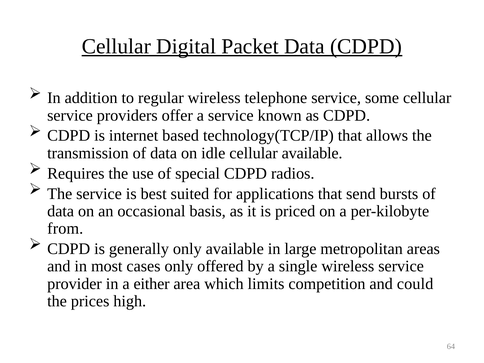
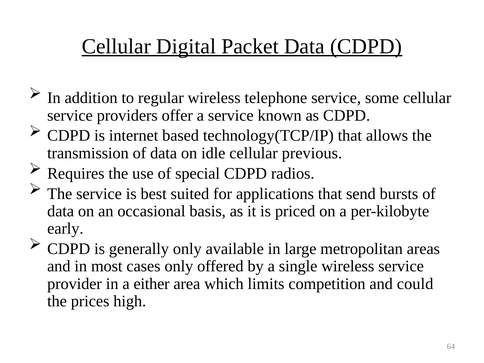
cellular available: available -> previous
from: from -> early
